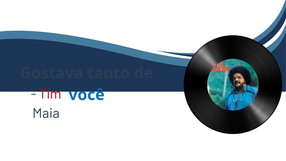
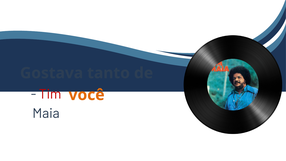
você colour: blue -> orange
